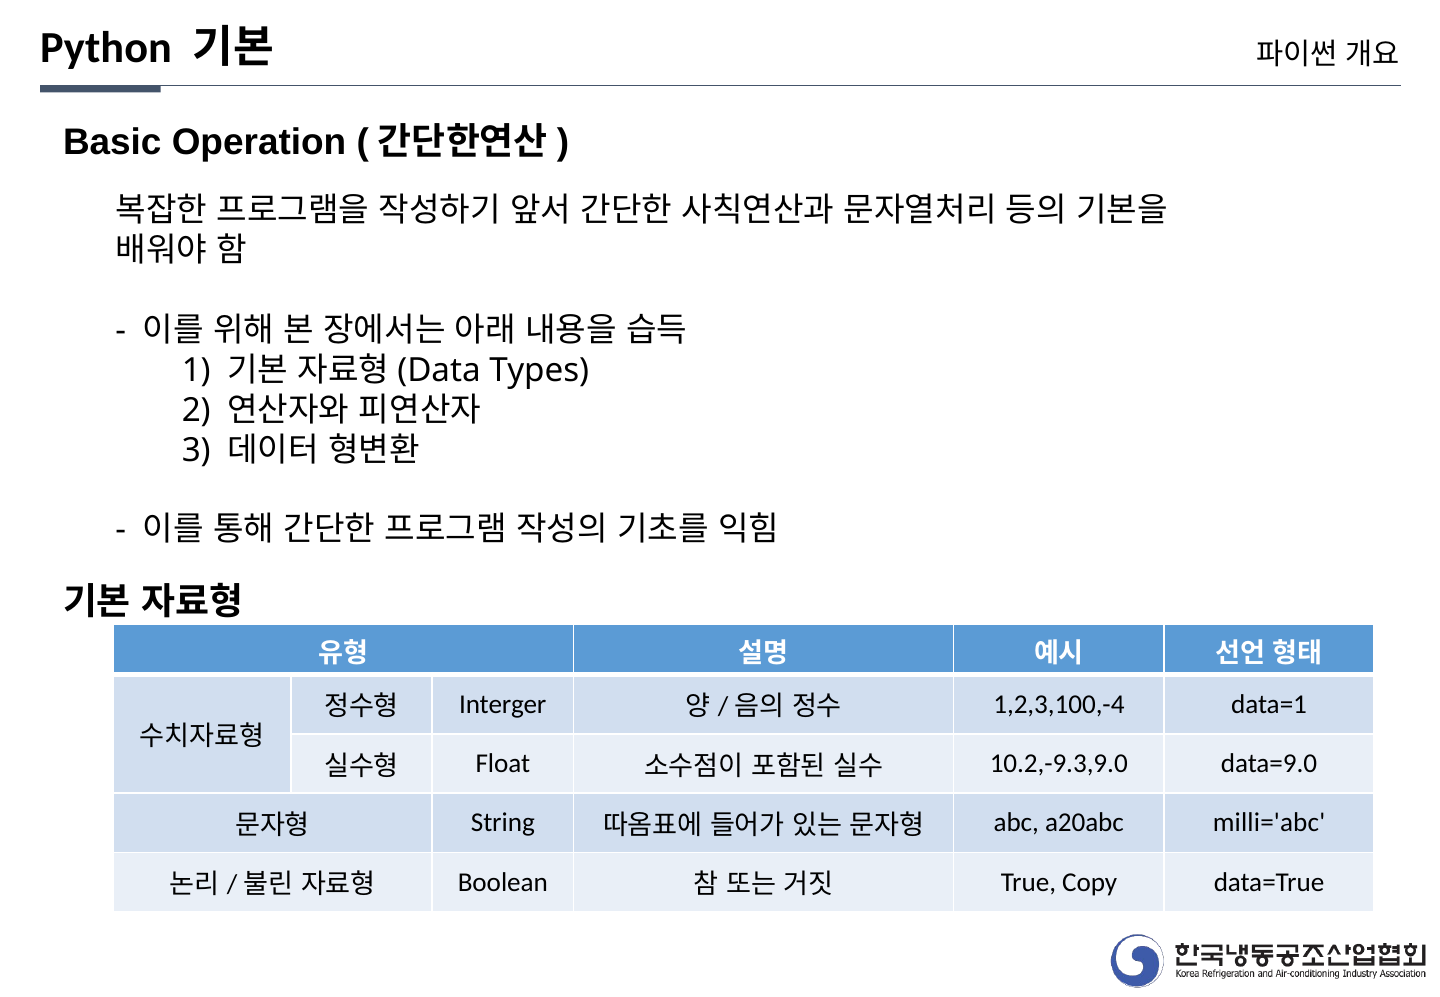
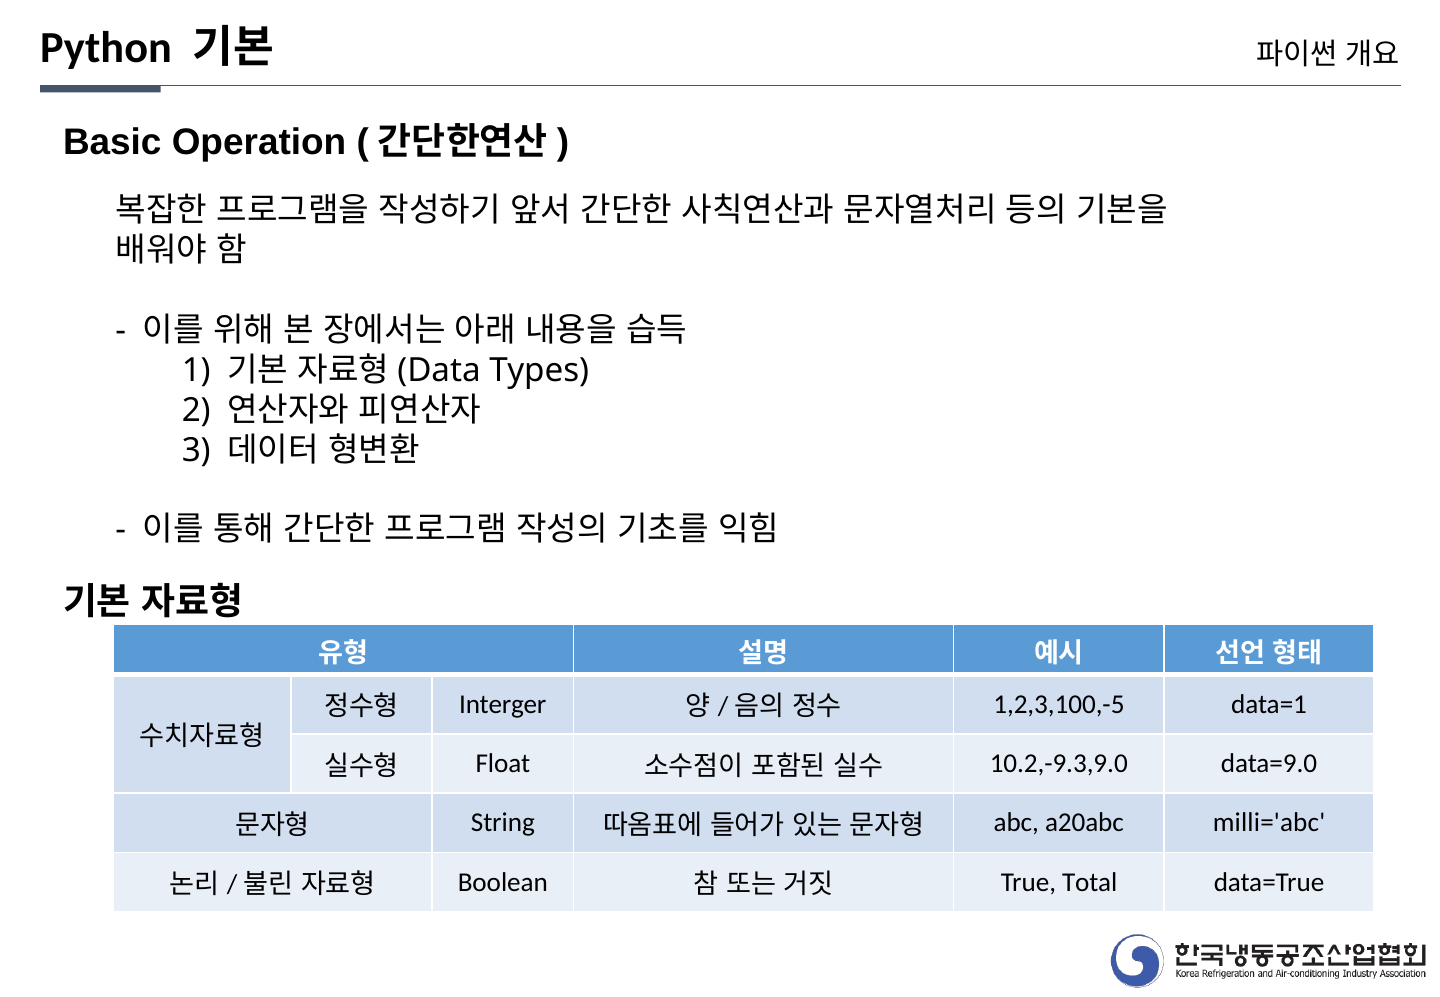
1,2,3,100,-4: 1,2,3,100,-4 -> 1,2,3,100,-5
Copy: Copy -> Total
